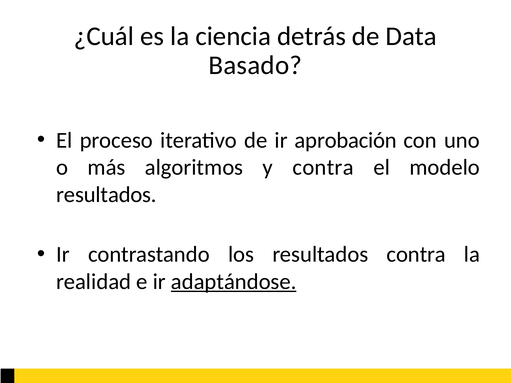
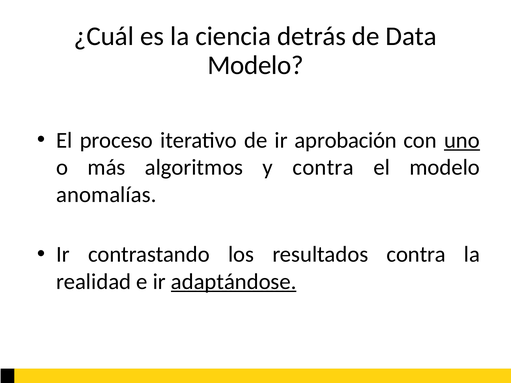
Basado at (255, 65): Basado -> Modelo
uno underline: none -> present
resultados at (106, 195): resultados -> anomalías
